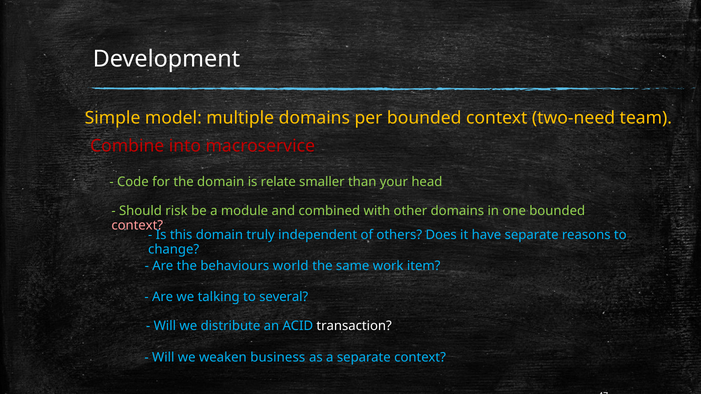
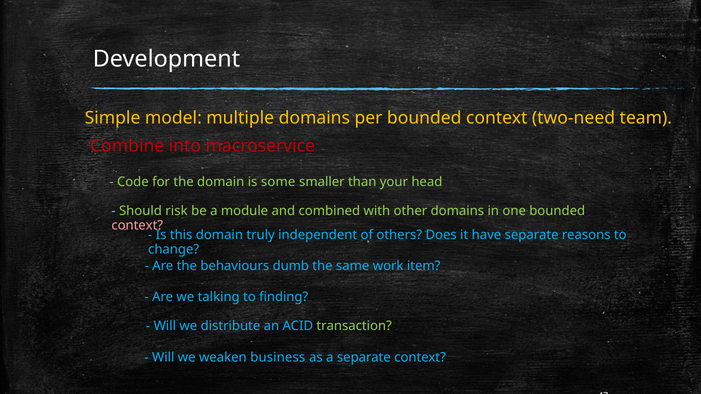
relate: relate -> some
world: world -> dumb
several: several -> finding
transaction colour: white -> light green
